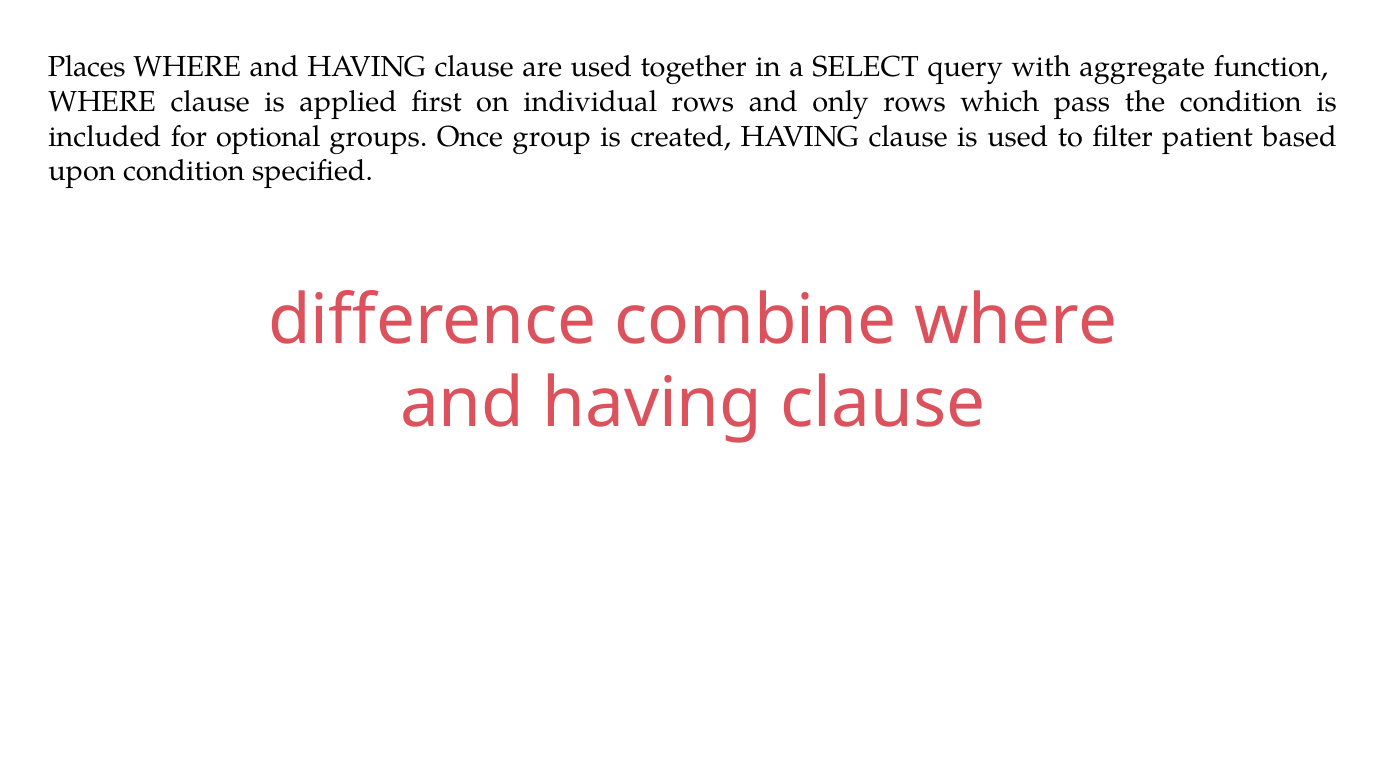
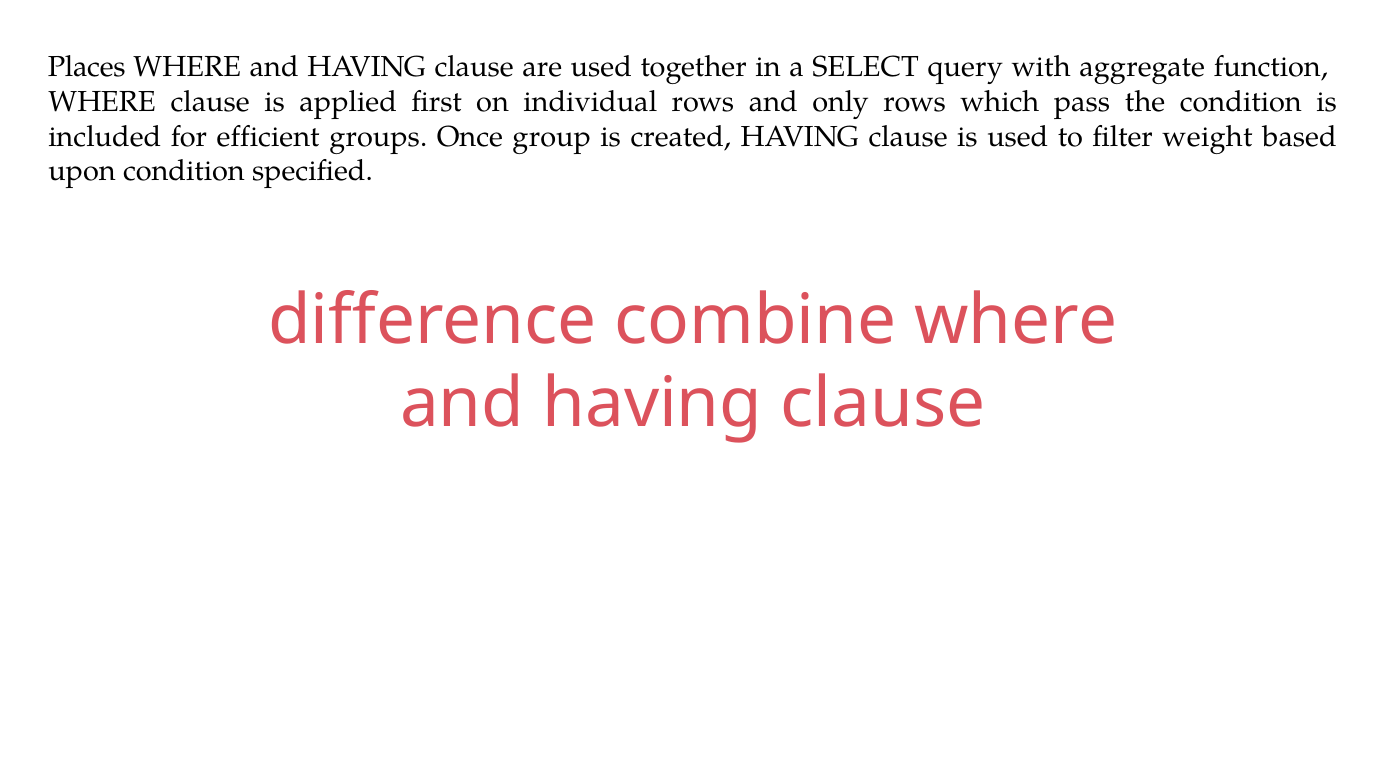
optional: optional -> efficient
patient: patient -> weight
